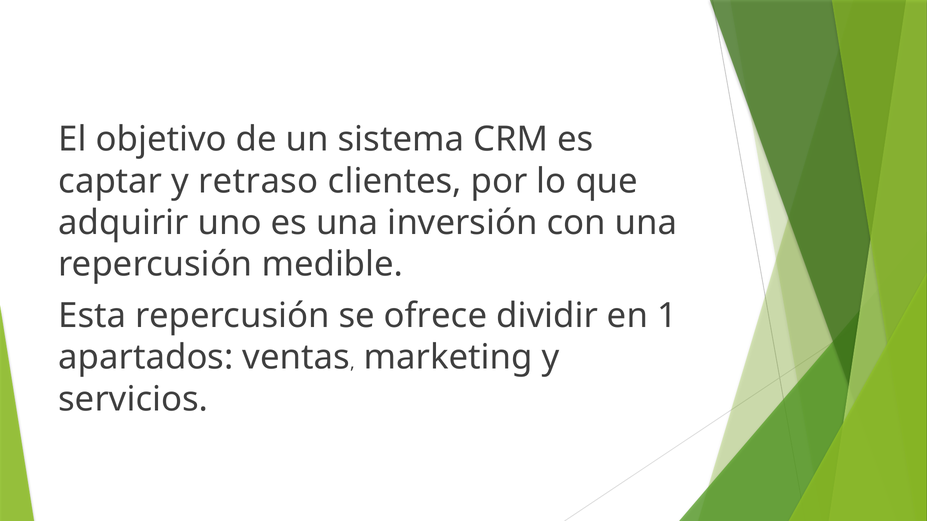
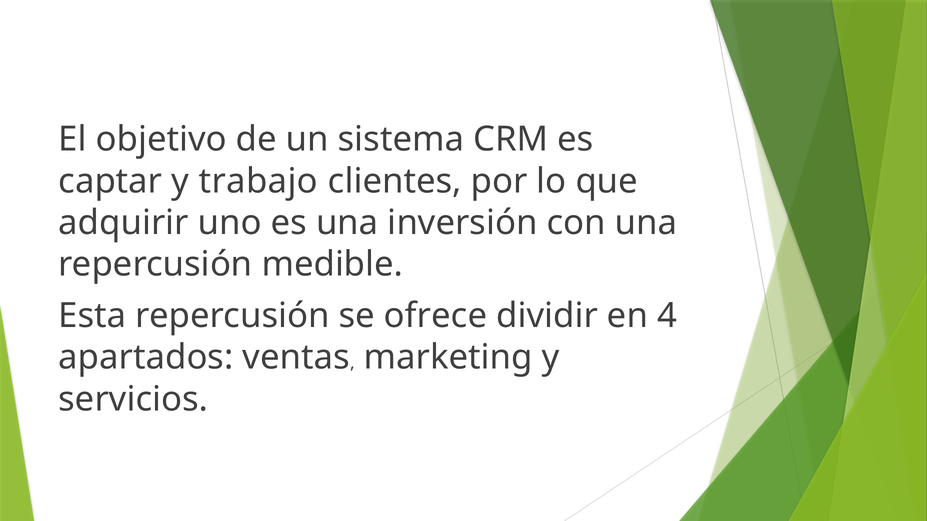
retraso: retraso -> trabajo
1: 1 -> 4
